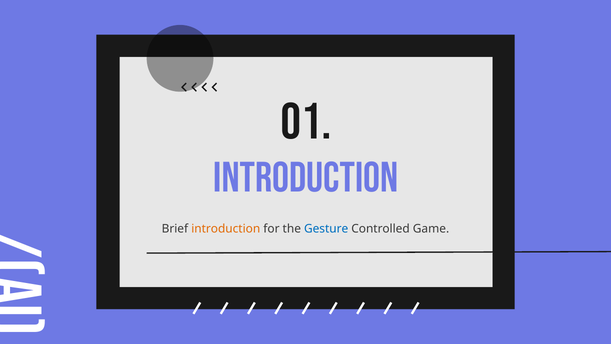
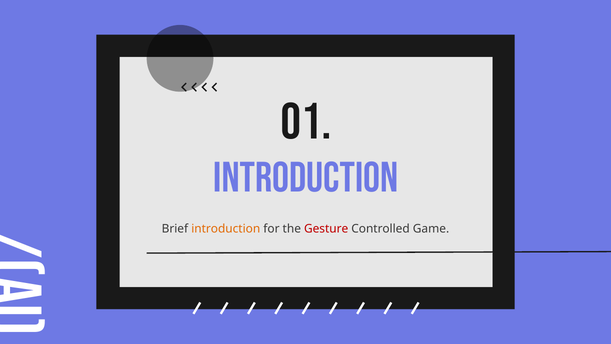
Gesture colour: blue -> red
